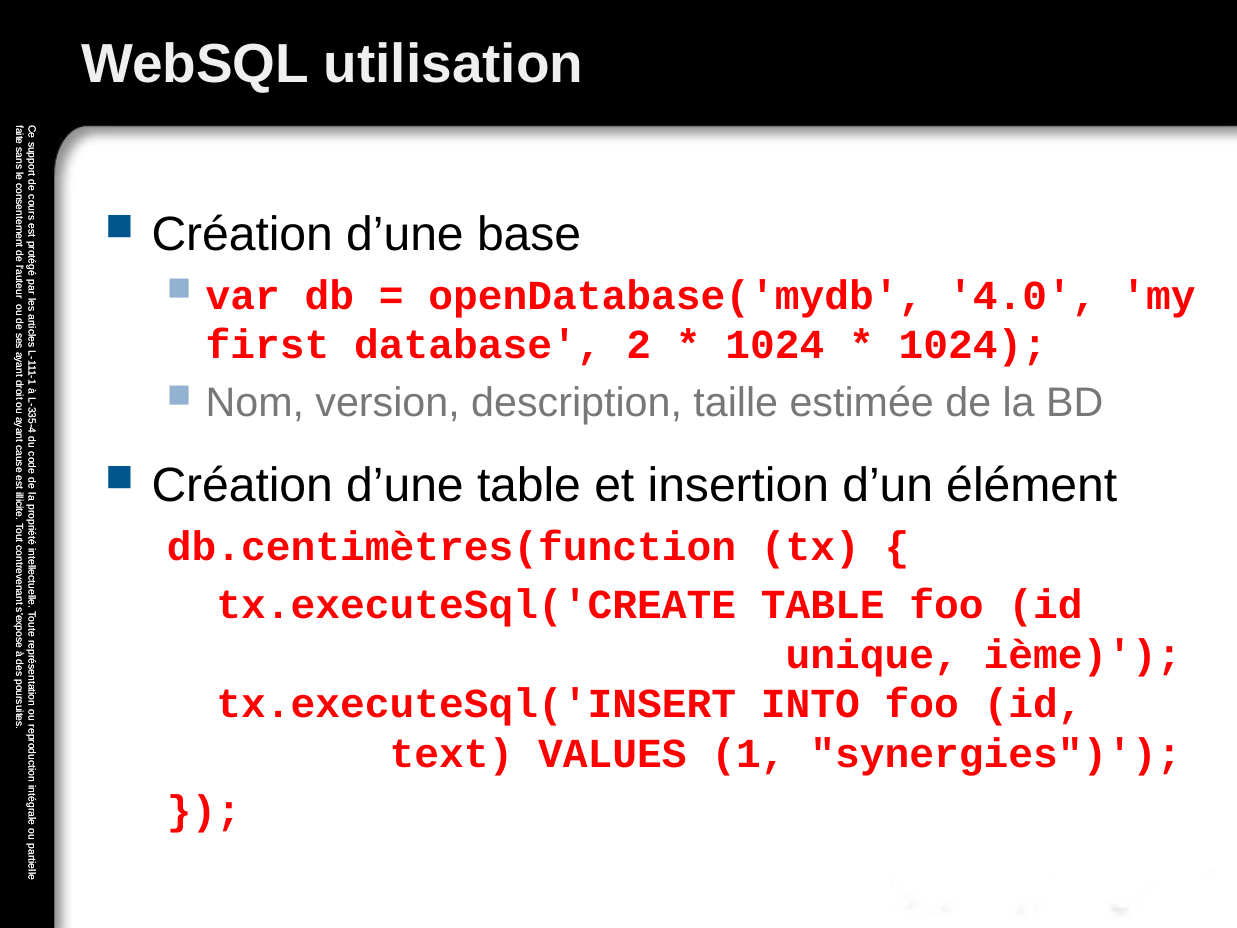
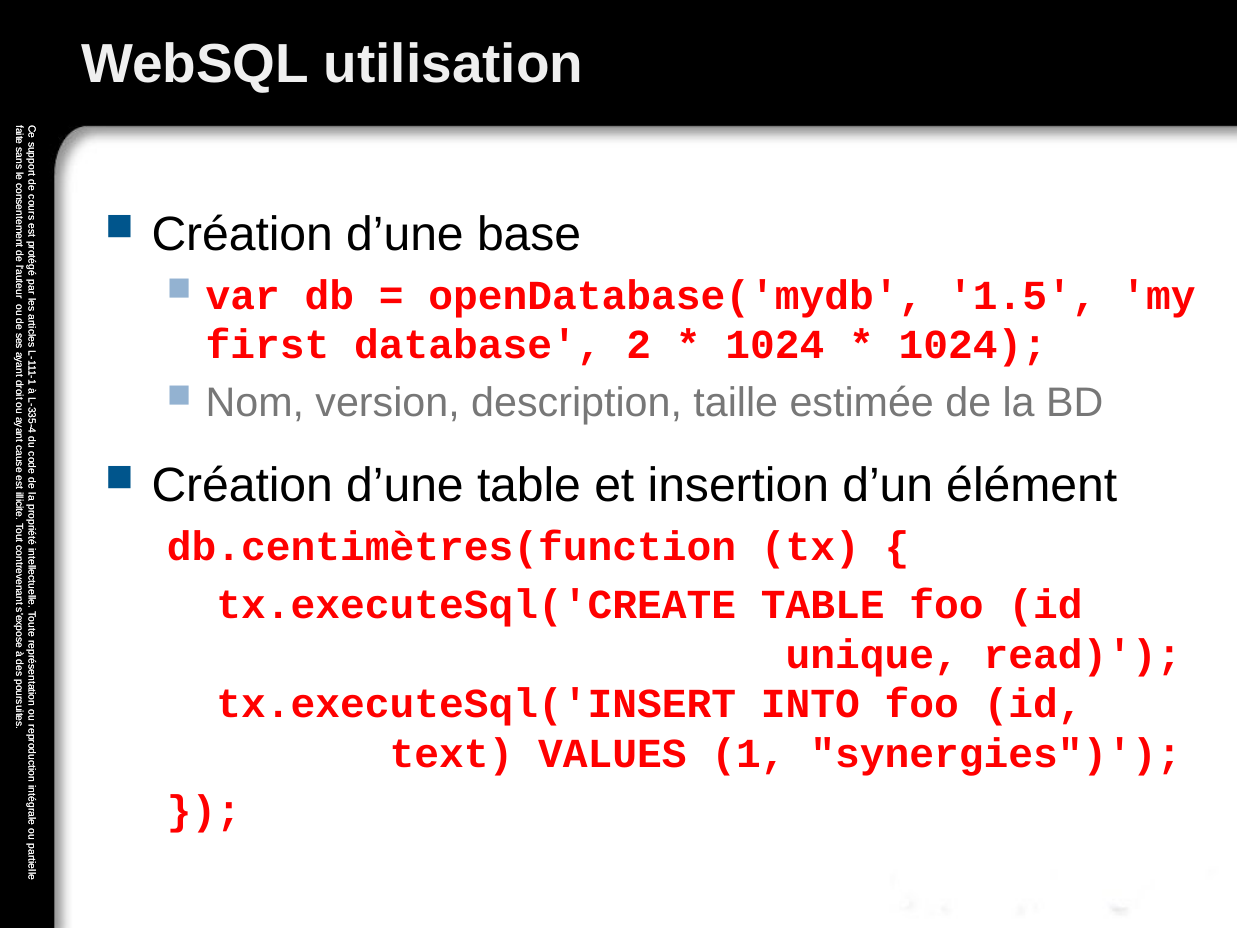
4.0: 4.0 -> 1.5
ième: ième -> read
